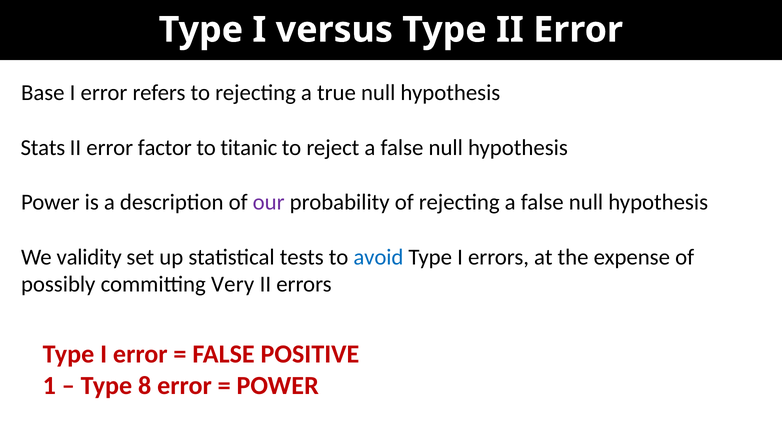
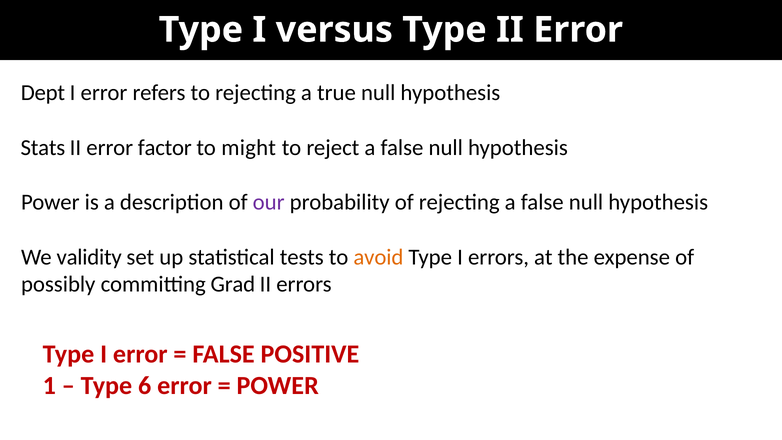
Base: Base -> Dept
titanic: titanic -> might
avoid colour: blue -> orange
Very: Very -> Grad
8: 8 -> 6
